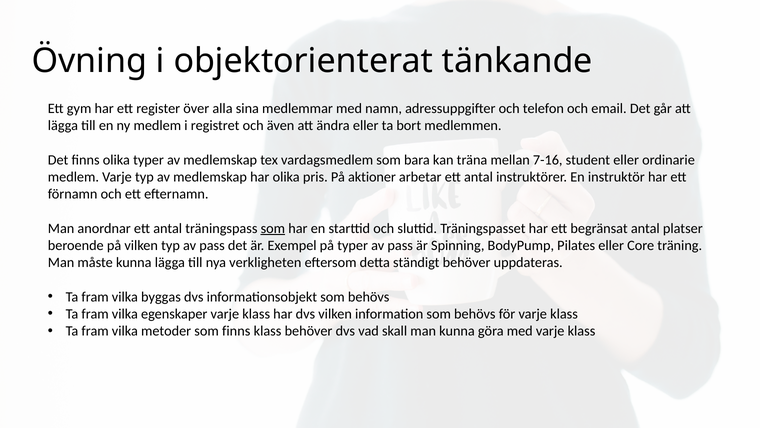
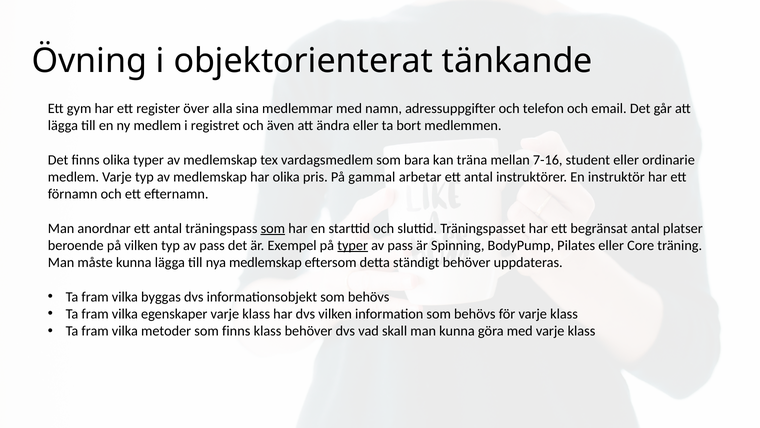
aktioner: aktioner -> gammal
typer at (353, 245) underline: none -> present
nya verkligheten: verkligheten -> medlemskap
